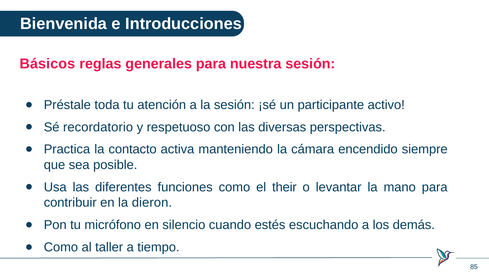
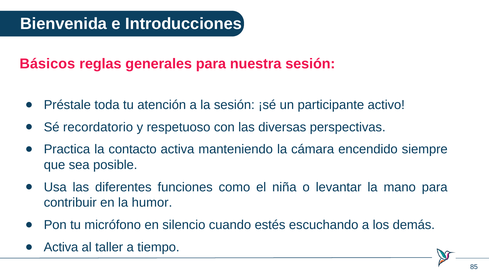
their: their -> niña
dieron: dieron -> humor
Como at (61, 247): Como -> Activa
